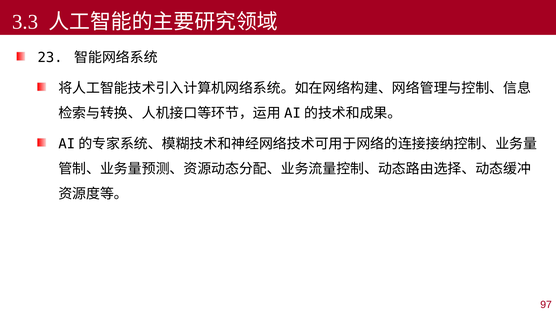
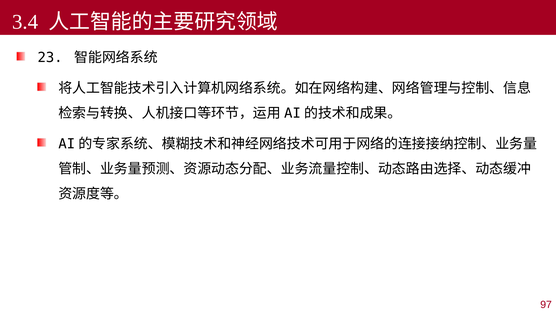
3.3: 3.3 -> 3.4
